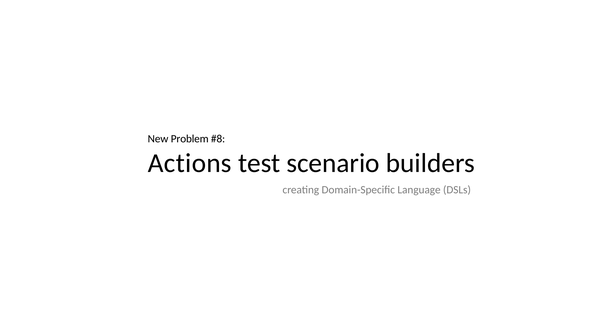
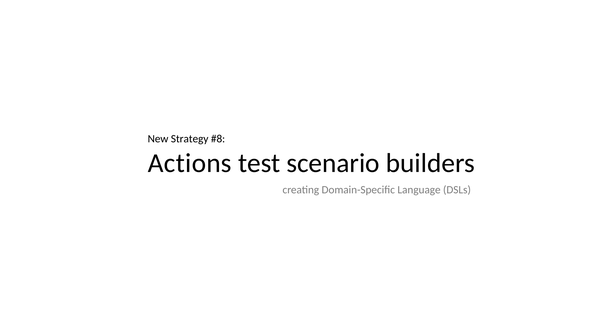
Problem: Problem -> Strategy
